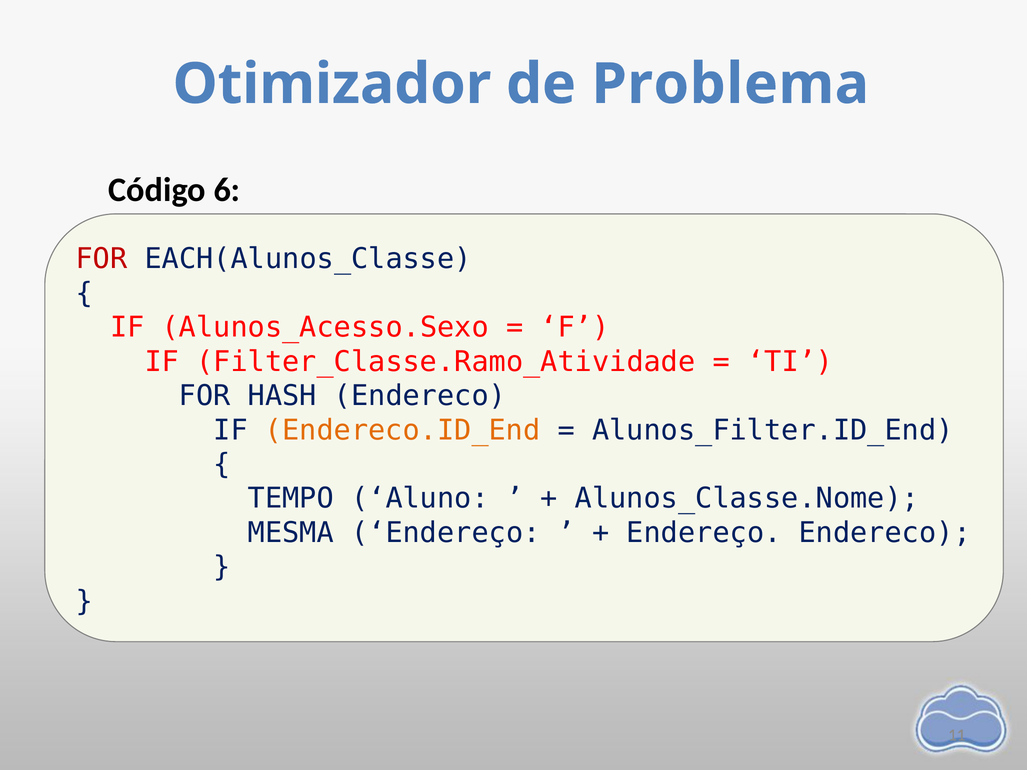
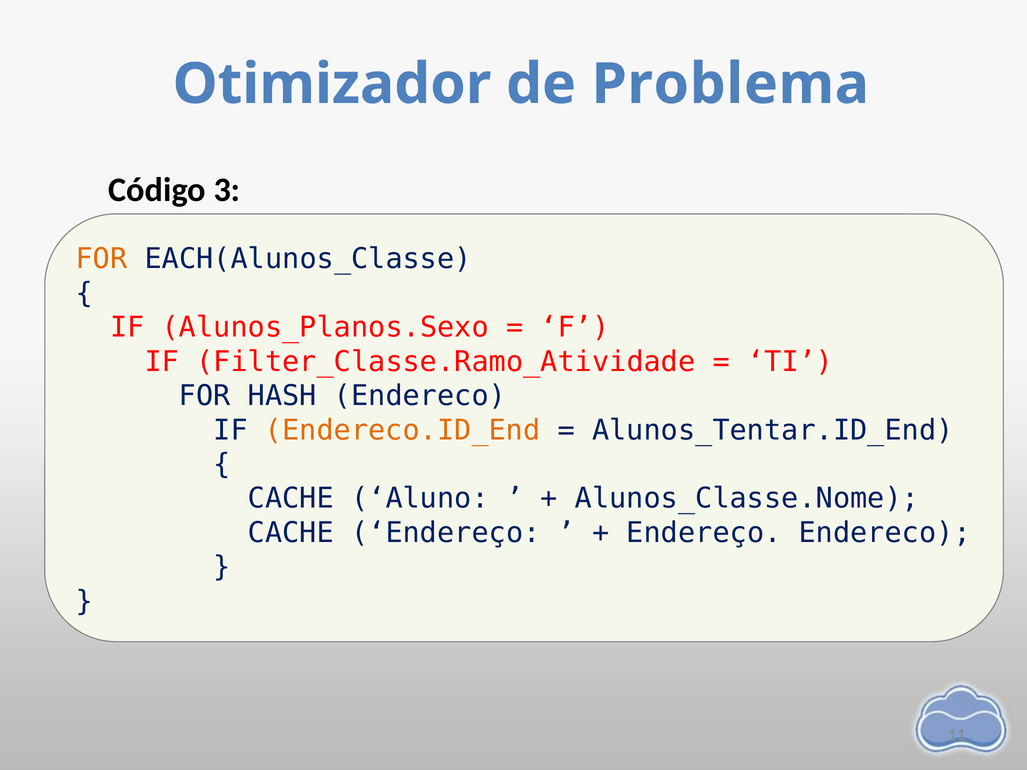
6: 6 -> 3
FOR at (102, 259) colour: red -> orange
Alunos_Acesso.Sexo: Alunos_Acesso.Sexo -> Alunos_Planos.Sexo
Alunos_Filter.ID_End: Alunos_Filter.ID_End -> Alunos_Tentar.ID_End
TEMPO at (291, 499): TEMPO -> CACHE
MESMA at (291, 533): MESMA -> CACHE
